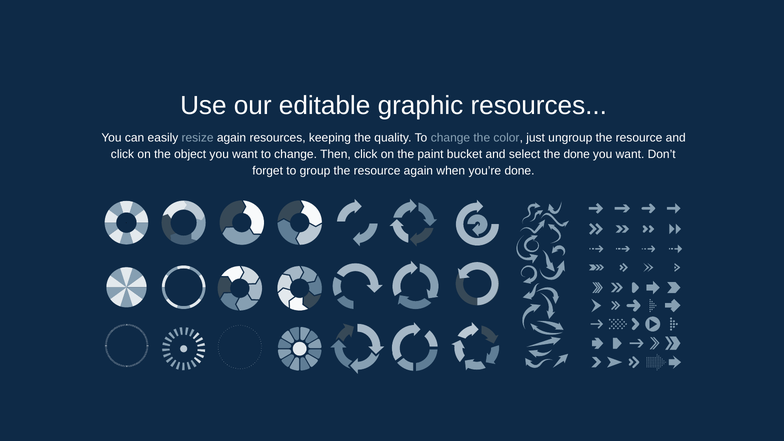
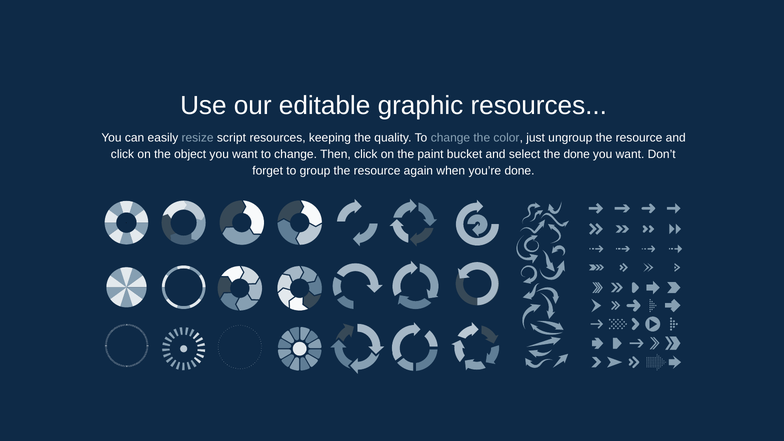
resize again: again -> script
